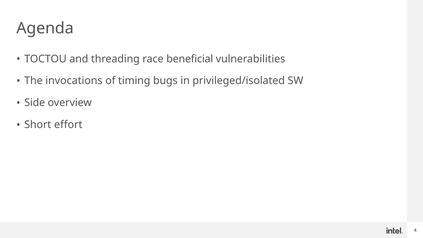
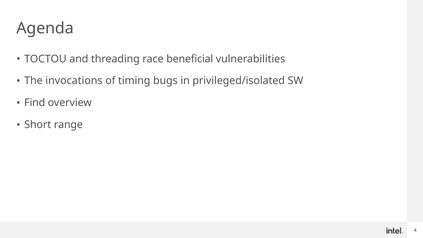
Side: Side -> Find
effort: effort -> range
